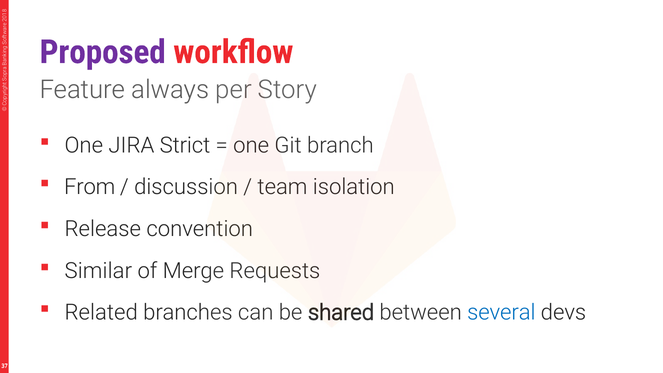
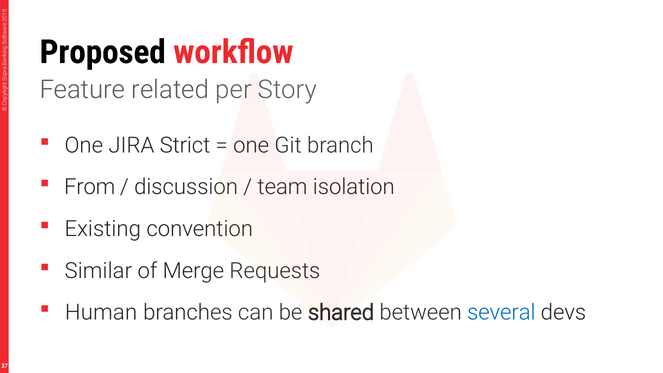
Proposed colour: purple -> black
always: always -> related
Release: Release -> Existing
Related: Related -> Human
